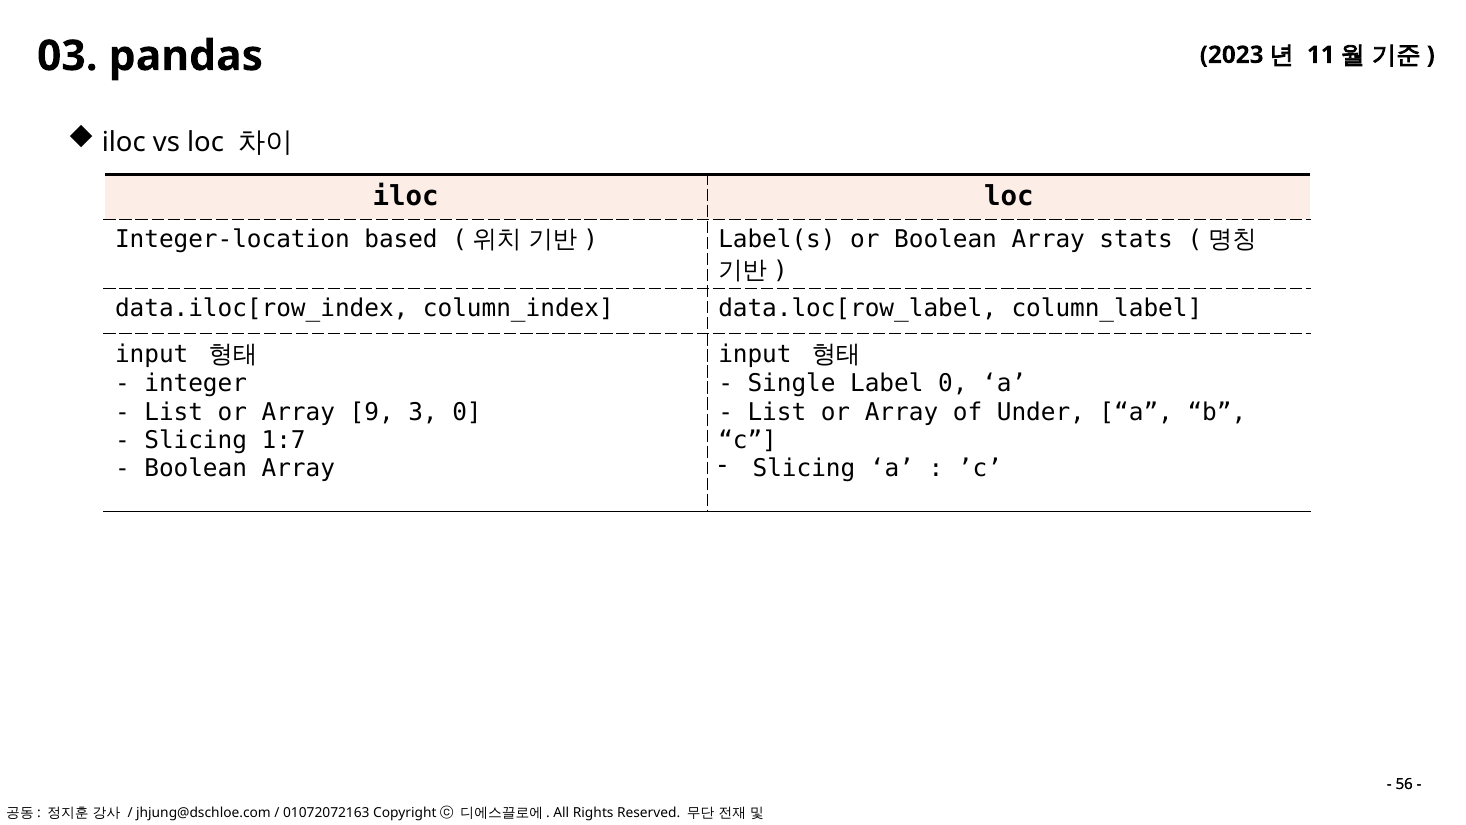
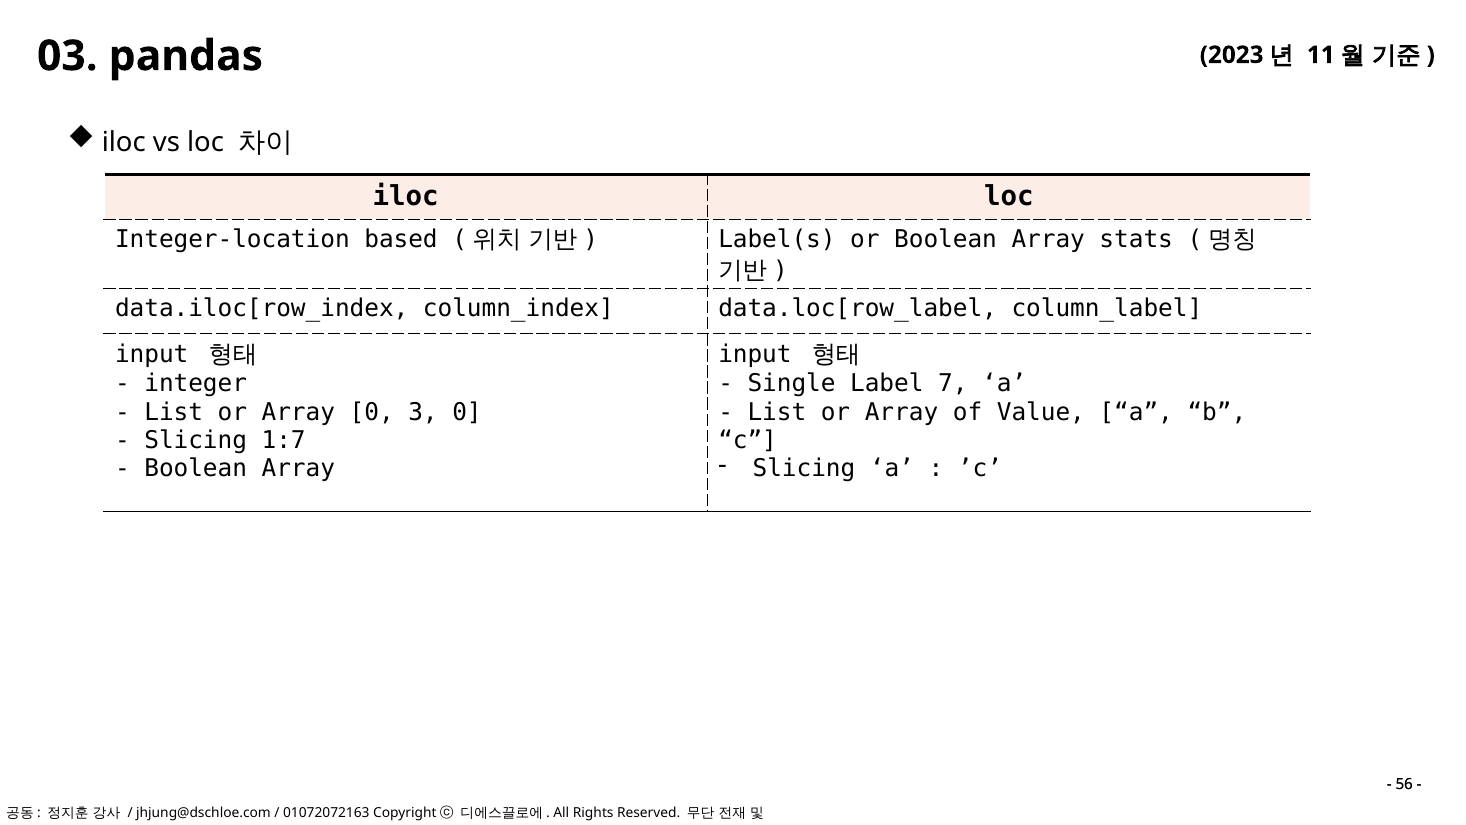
Label 0: 0 -> 7
Array 9: 9 -> 0
Under: Under -> Value
